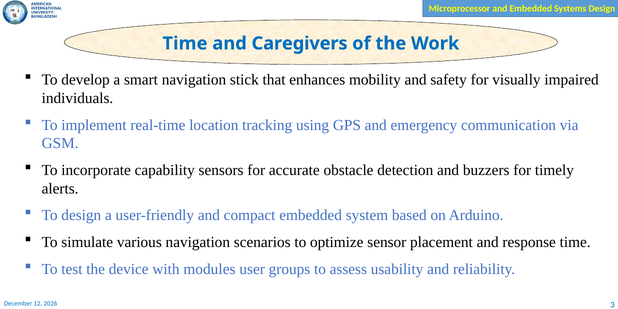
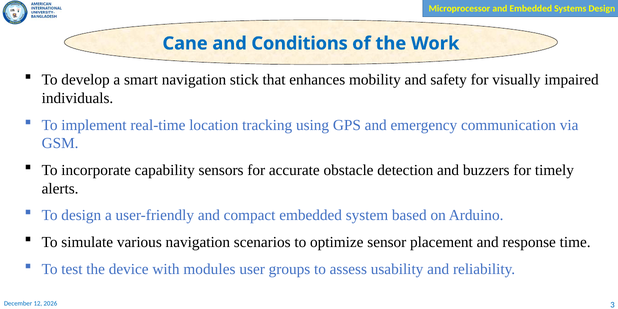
Time at (185, 43): Time -> Cane
Caregivers: Caregivers -> Conditions
